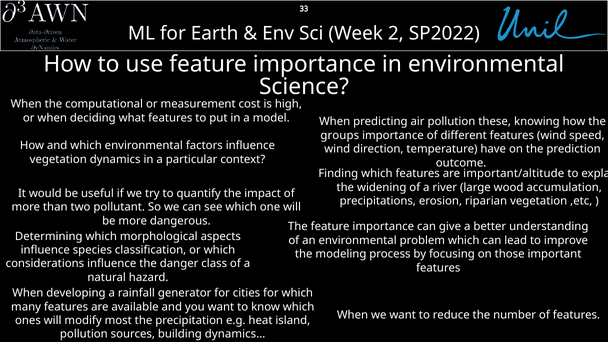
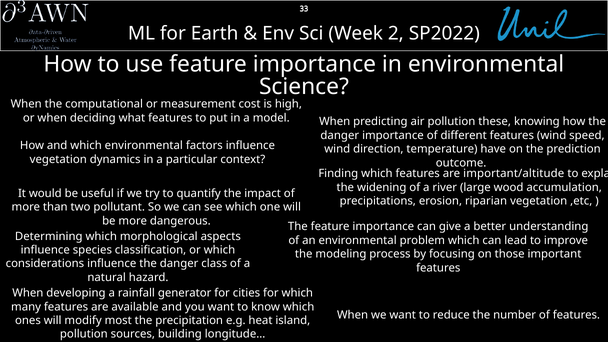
groups at (340, 135): groups -> danger
dynamics…: dynamics… -> longitude…
